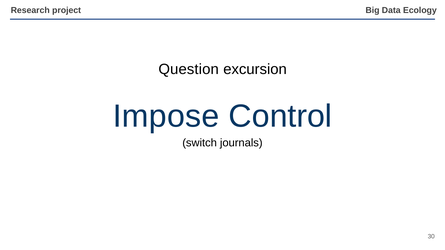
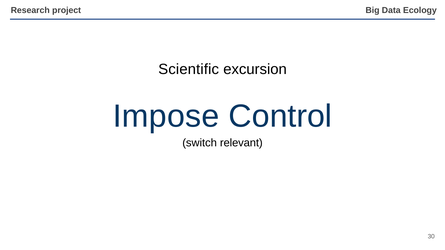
Question: Question -> Scientific
journals: journals -> relevant
